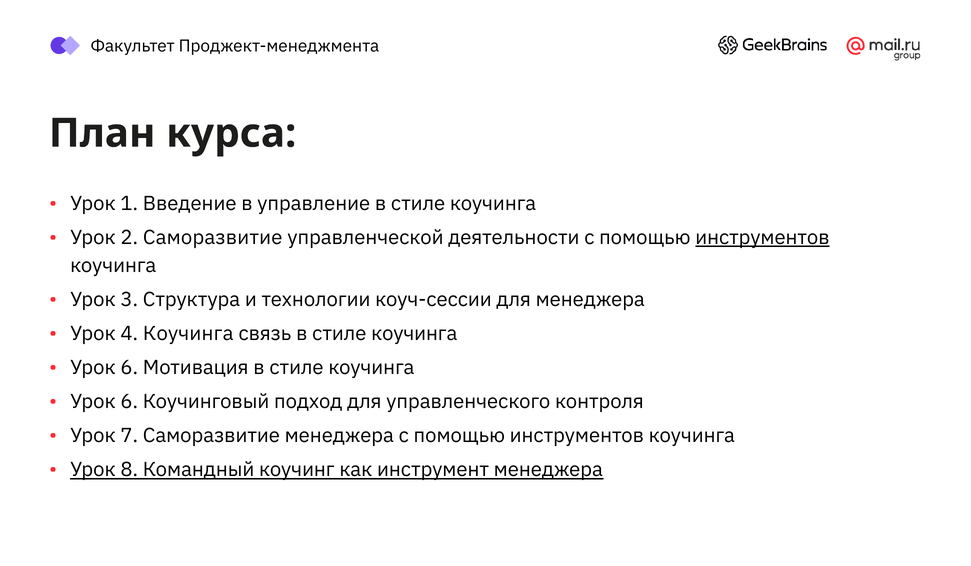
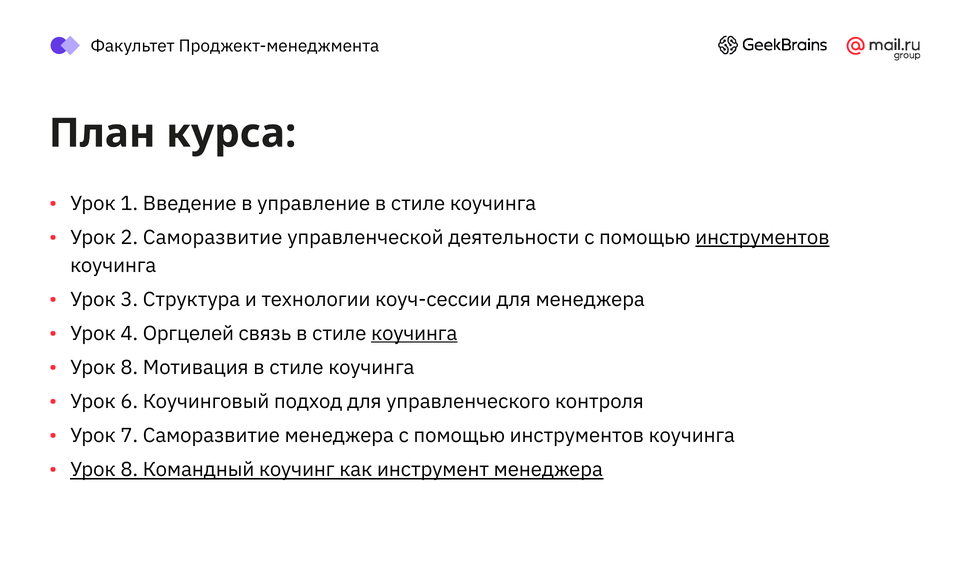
4 Коучинга: Коучинга -> Оргцелей
коучинга at (414, 334) underline: none -> present
6 at (129, 368): 6 -> 8
